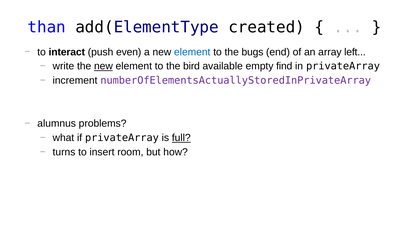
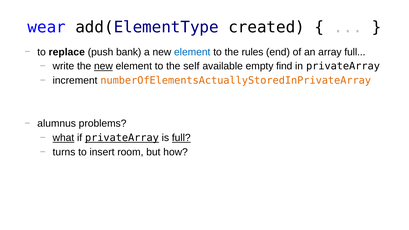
than: than -> wear
interact: interact -> replace
even: even -> bank
bugs: bugs -> rules
array left: left -> full
bird: bird -> self
numberOfElementsActuallyStoredInPrivateArray colour: purple -> orange
what underline: none -> present
privateArray at (122, 138) underline: none -> present
